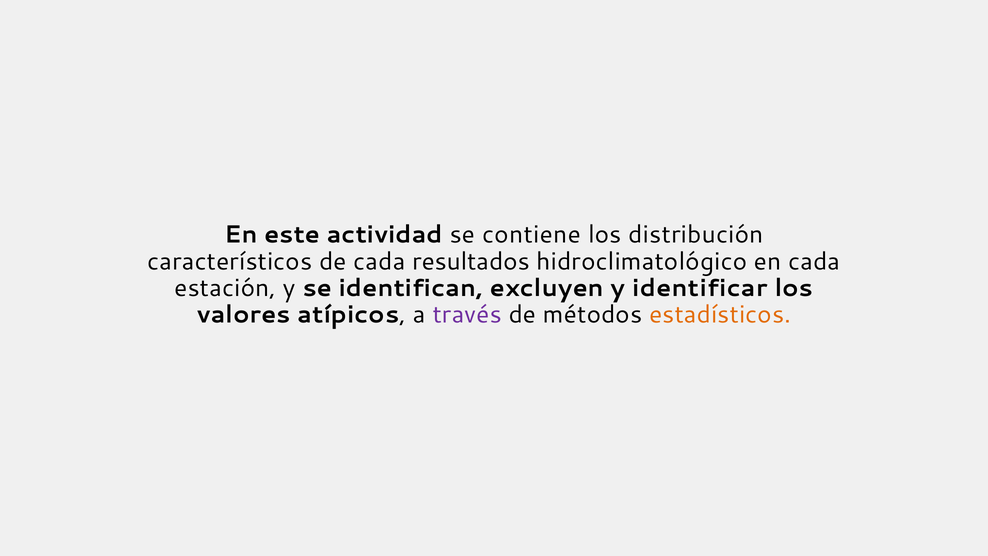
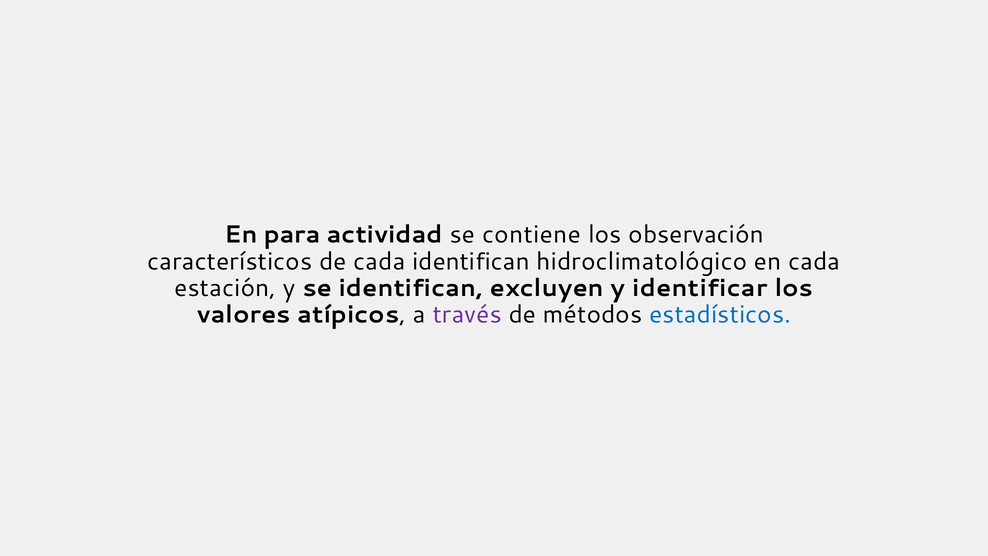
este: este -> para
distribución: distribución -> observación
cada resultados: resultados -> identifican
estadísticos colour: orange -> blue
